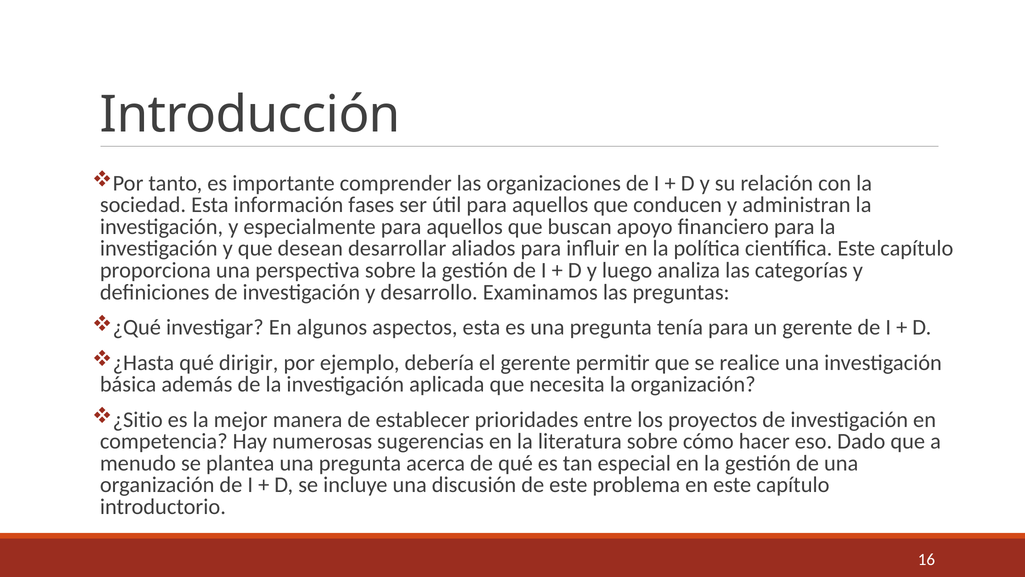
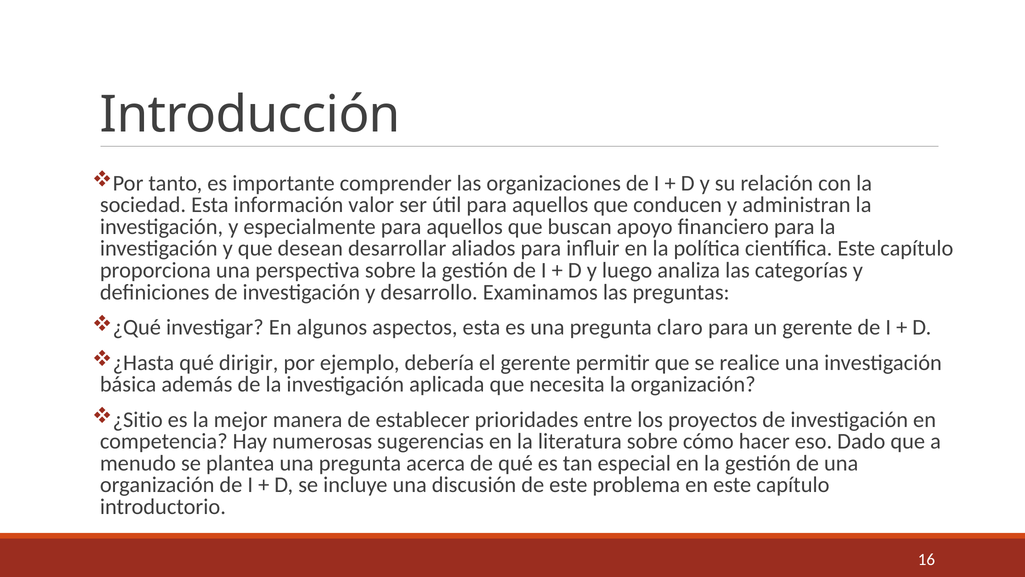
fases: fases -> valor
tenía: tenía -> claro
